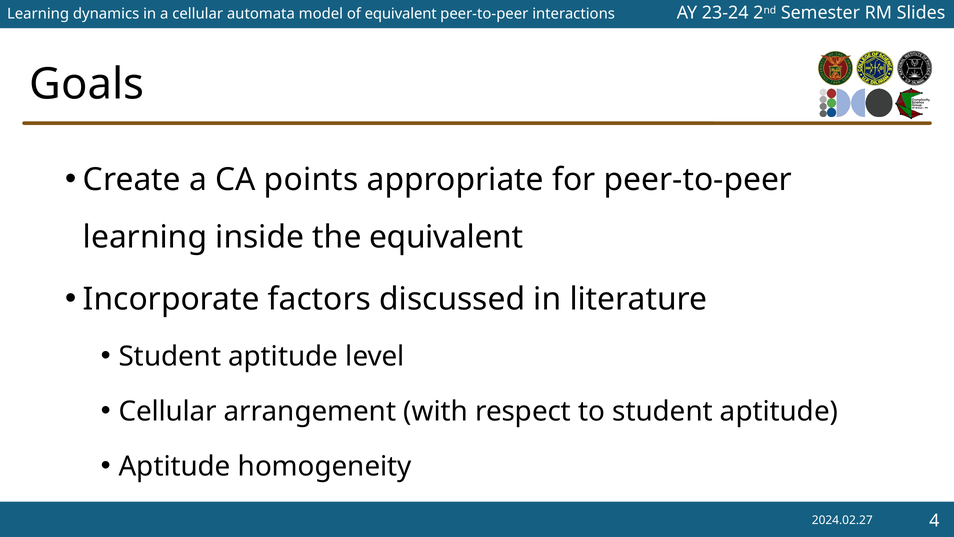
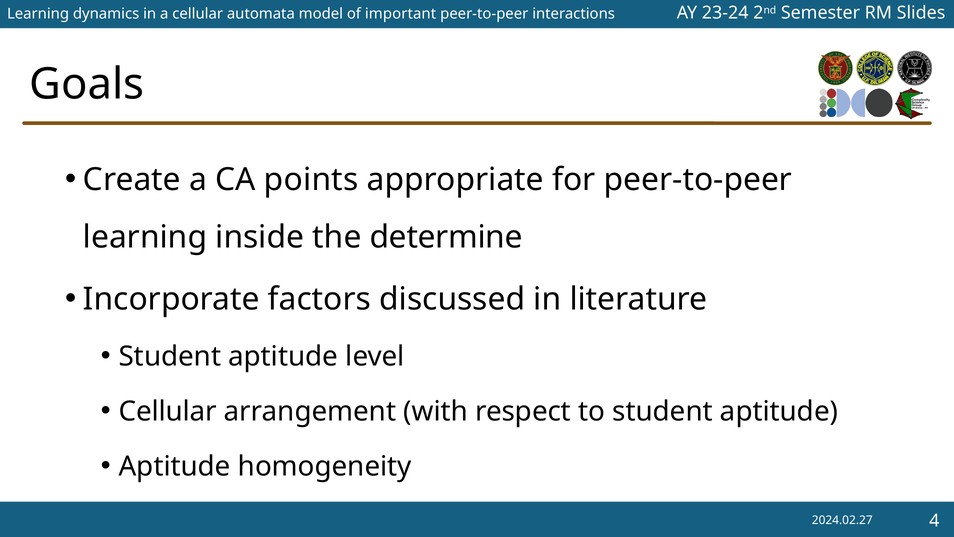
equivalent at (401, 14): equivalent -> important
the equivalent: equivalent -> determine
